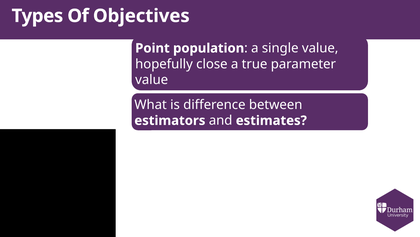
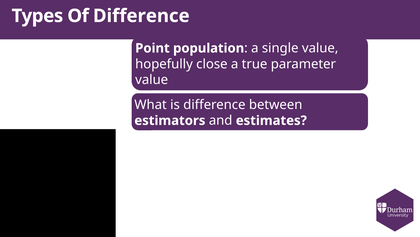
Of Objectives: Objectives -> Difference
